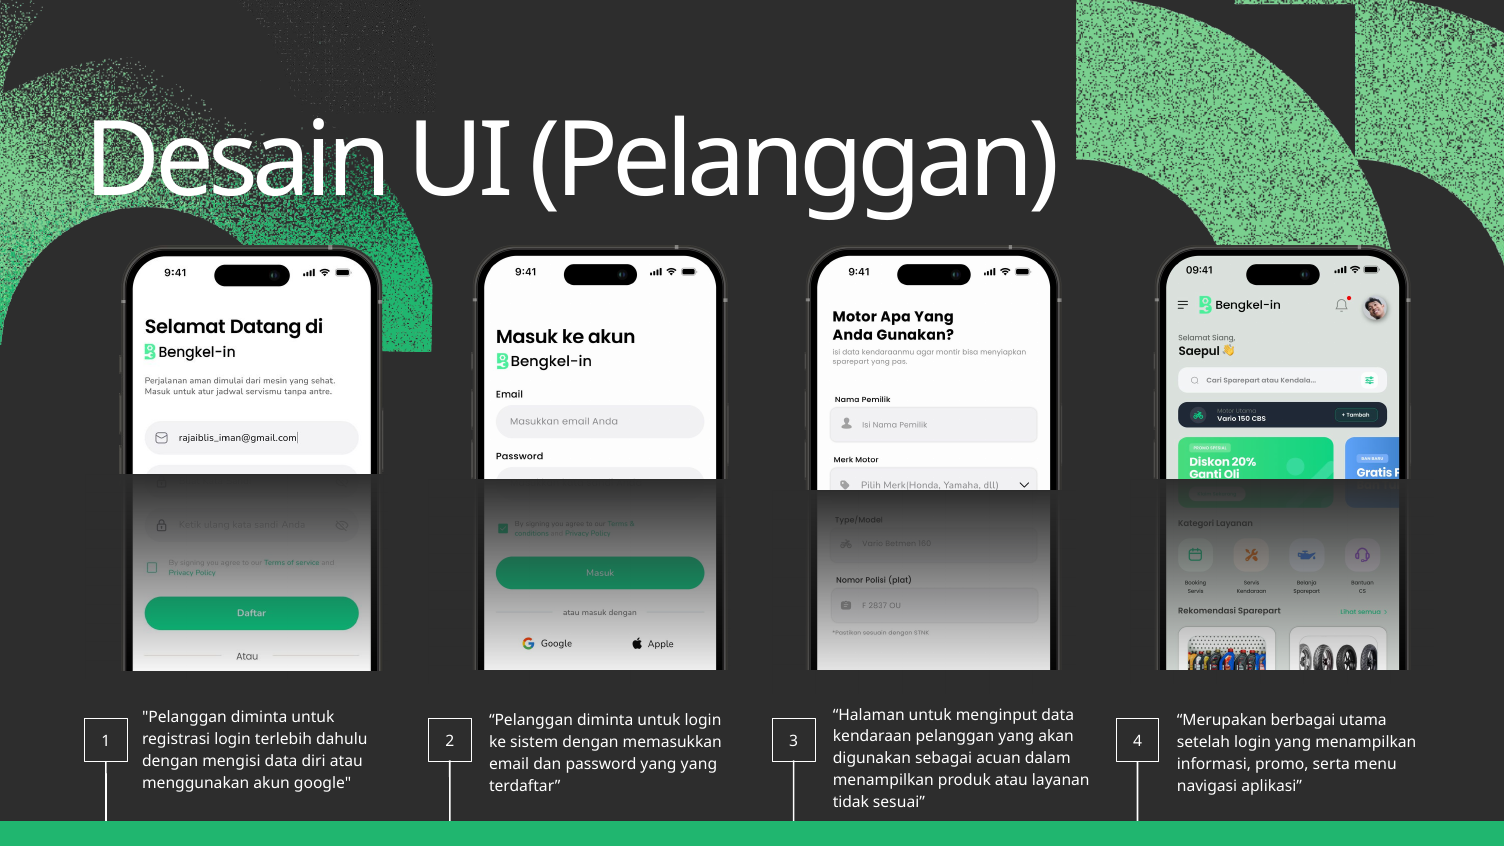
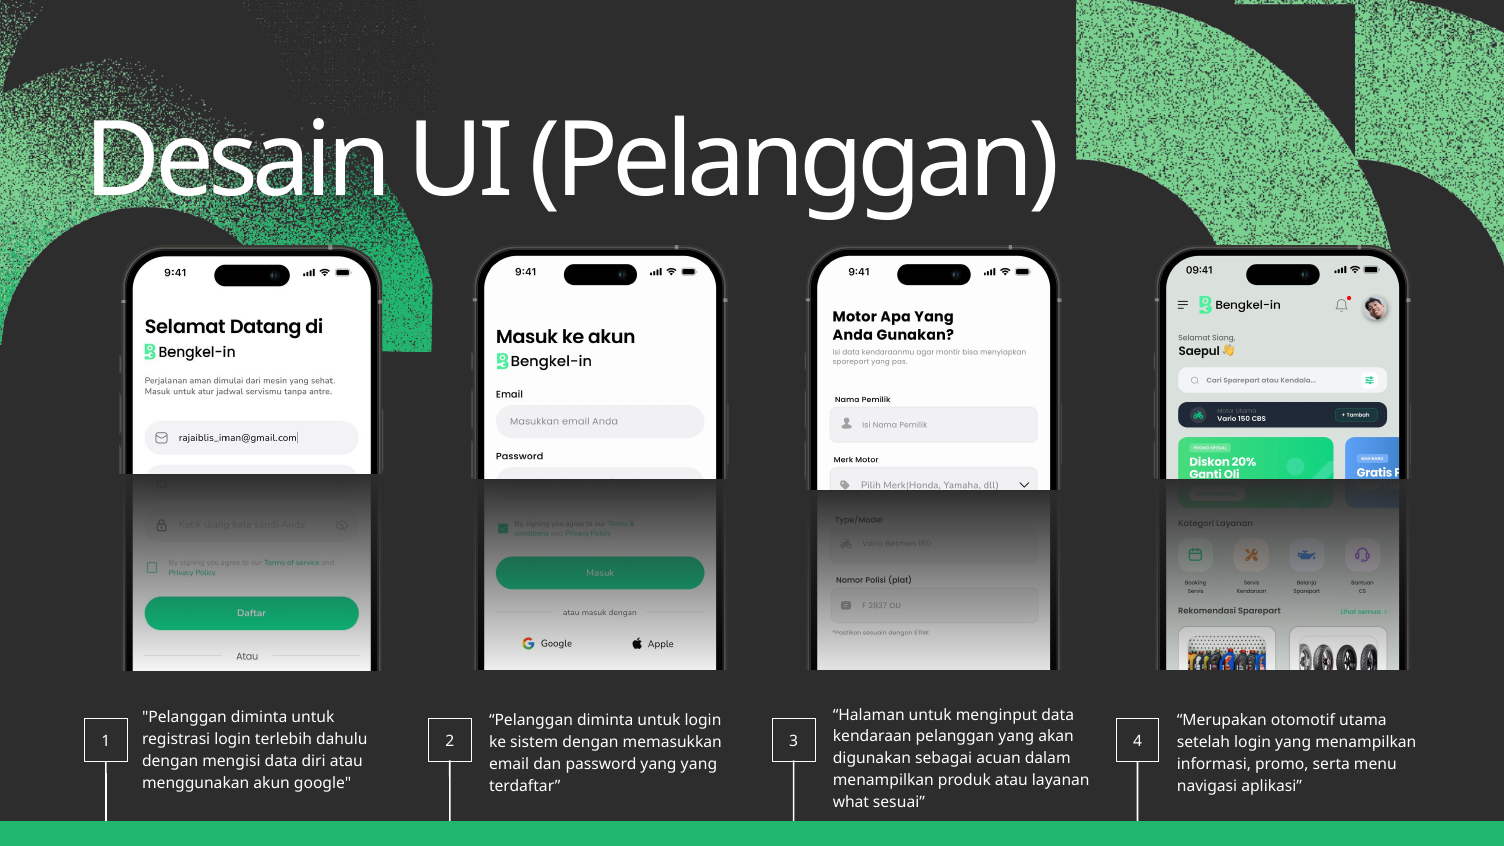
berbagai: berbagai -> otomotif
tidak: tidak -> what
